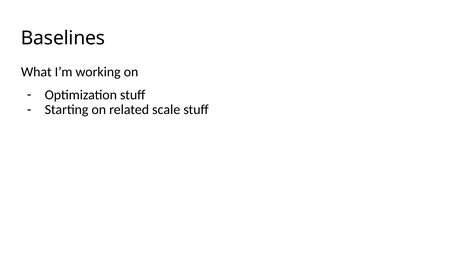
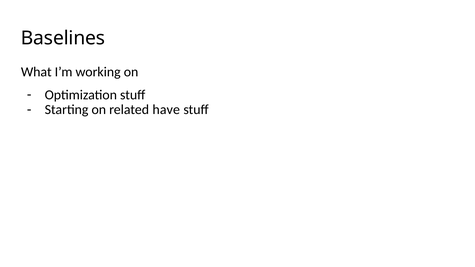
scale: scale -> have
